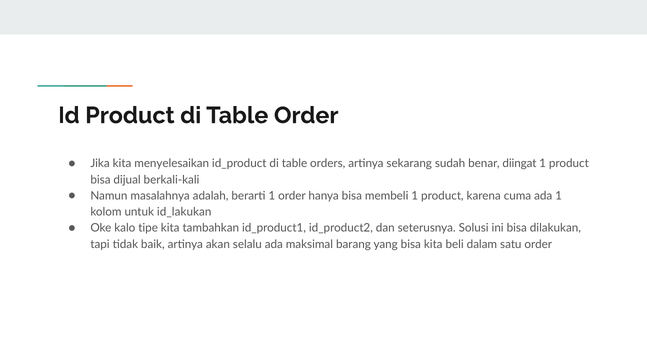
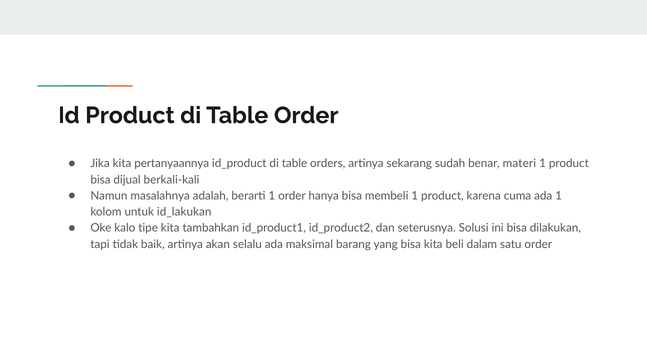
menyelesaikan: menyelesaikan -> pertanyaannya
diingat: diingat -> materi
